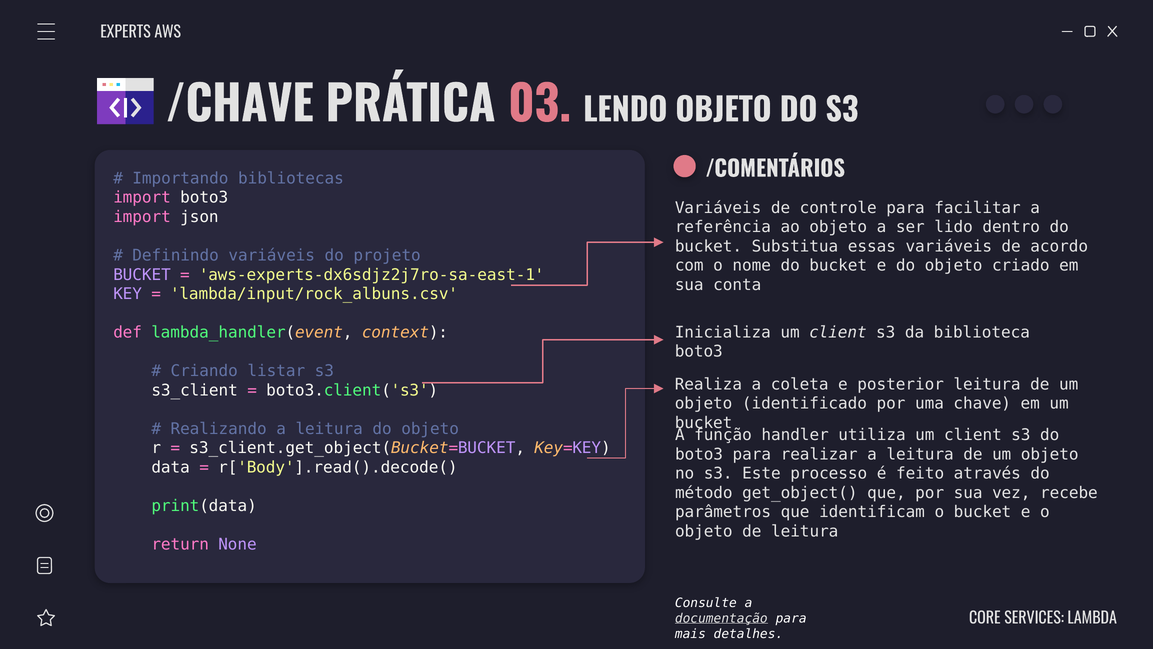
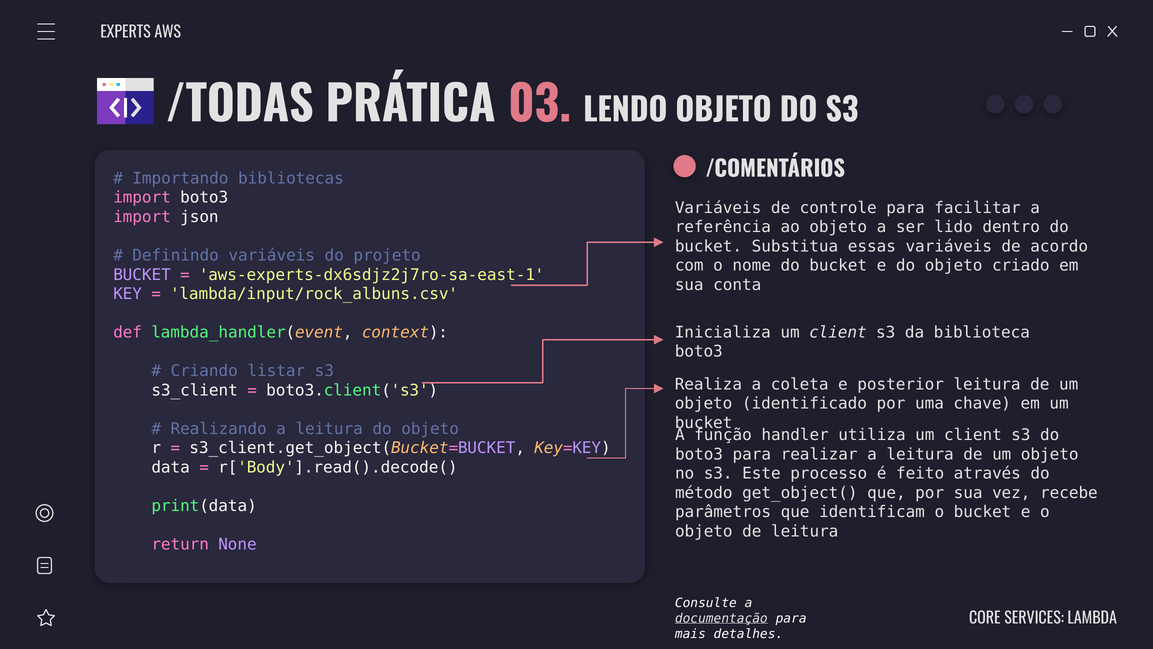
/CHAVE: /CHAVE -> /TODAS
